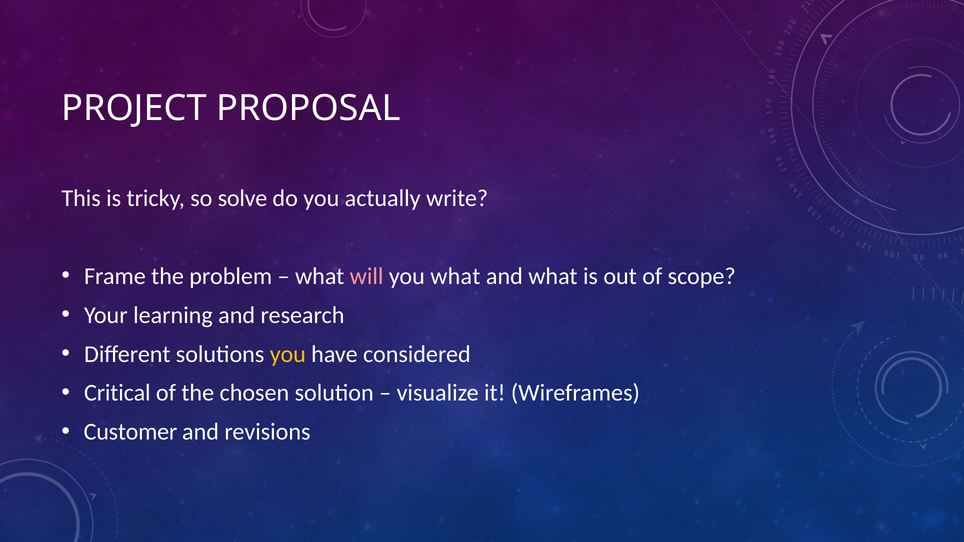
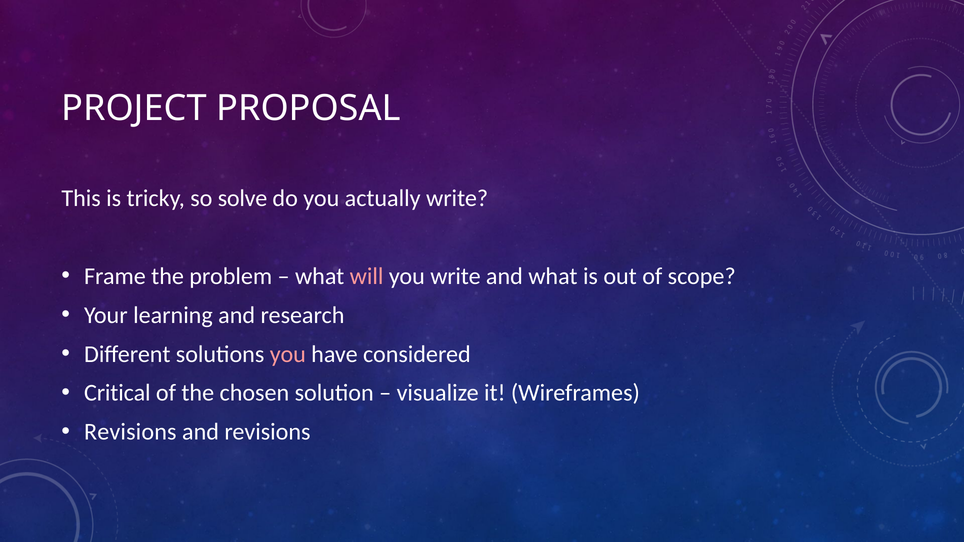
you what: what -> write
you at (288, 354) colour: yellow -> pink
Customer at (130, 432): Customer -> Revisions
